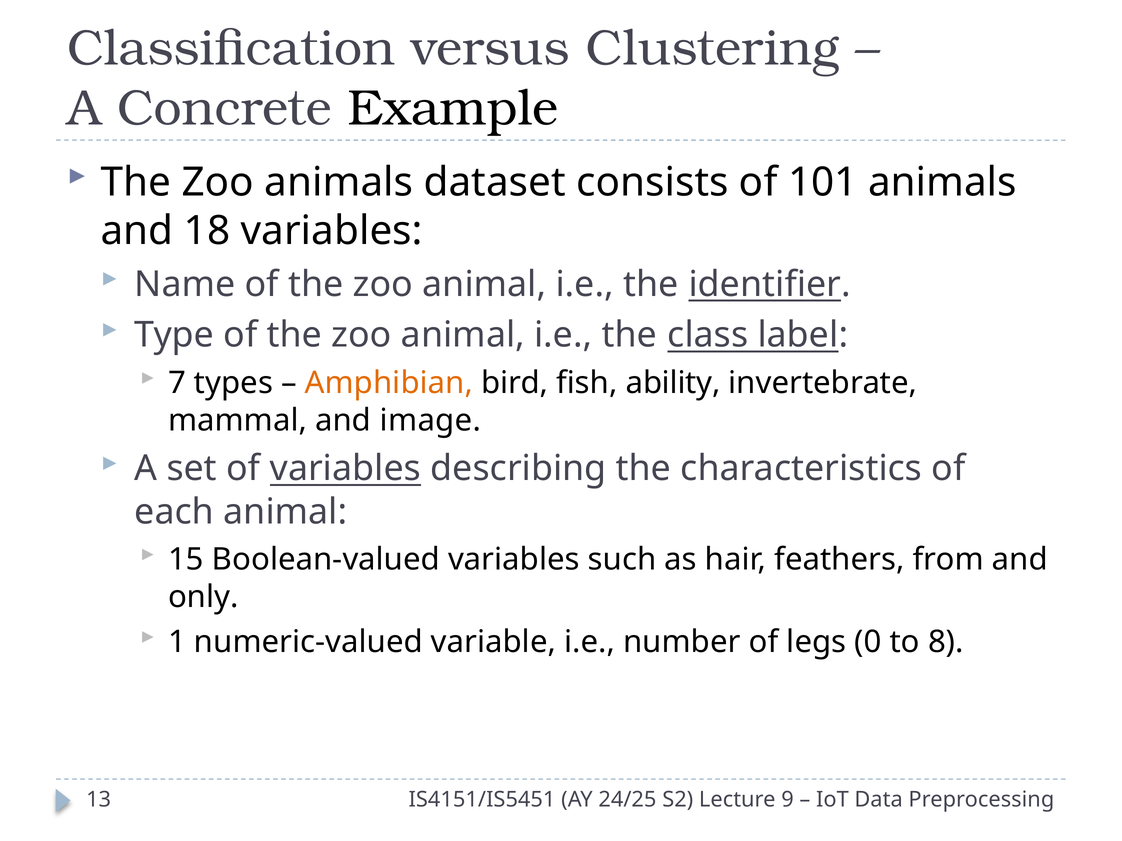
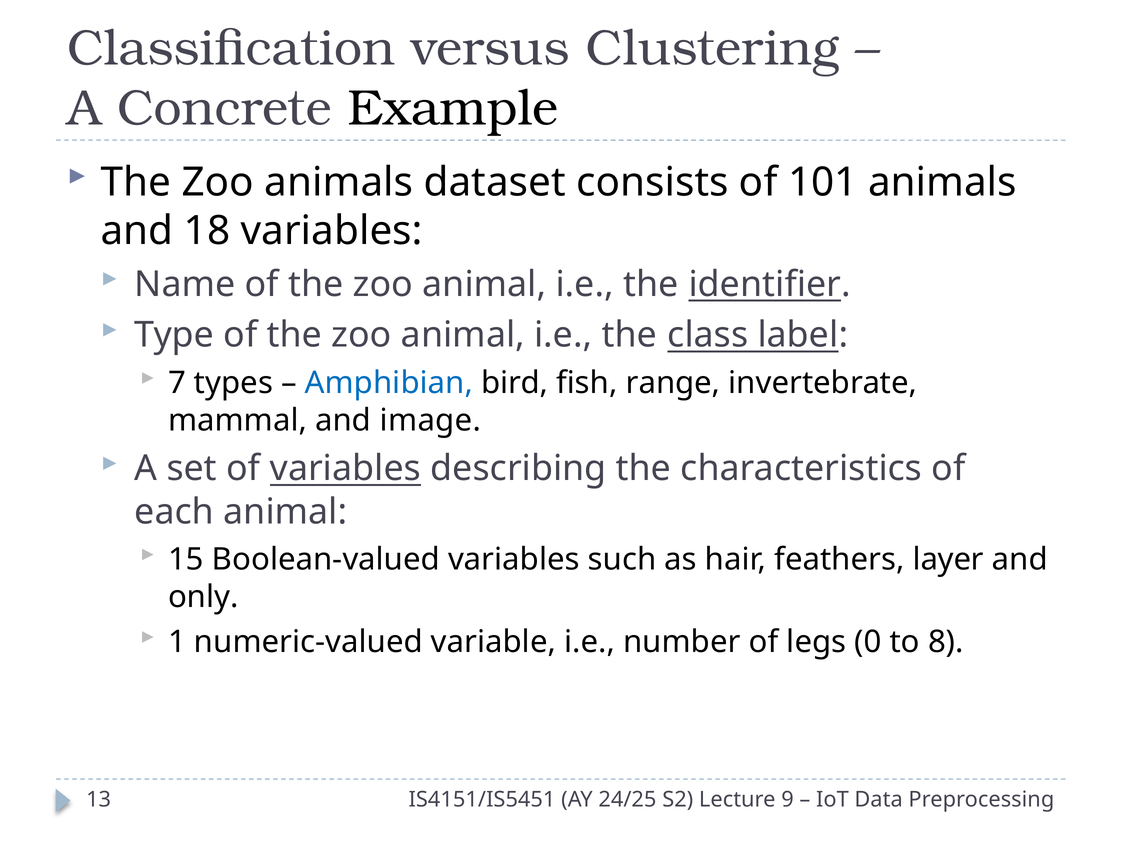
Amphibian colour: orange -> blue
ability: ability -> range
from: from -> layer
